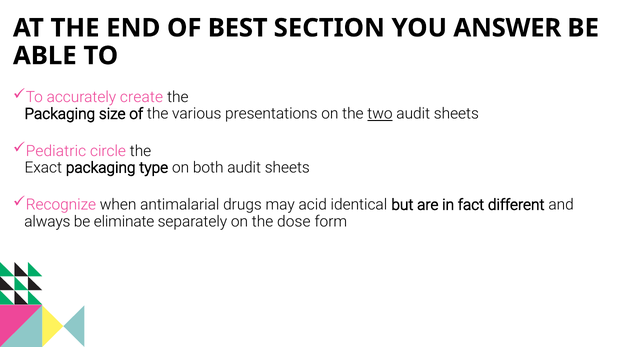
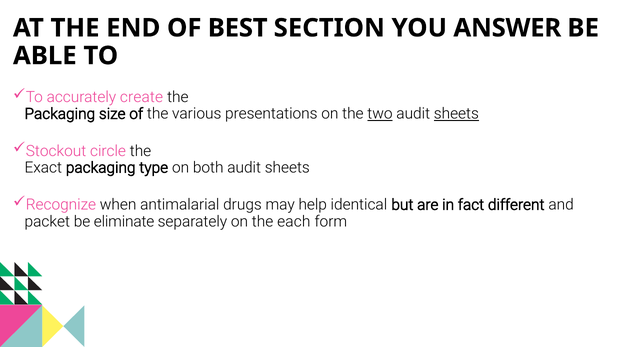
sheets at (456, 114) underline: none -> present
Pediatric: Pediatric -> Stockout
acid: acid -> help
always: always -> packet
dose: dose -> each
